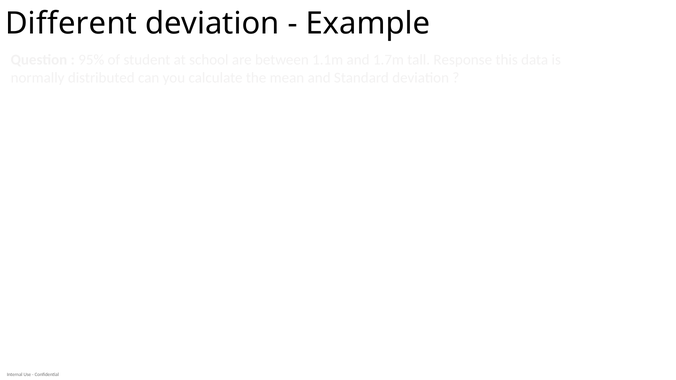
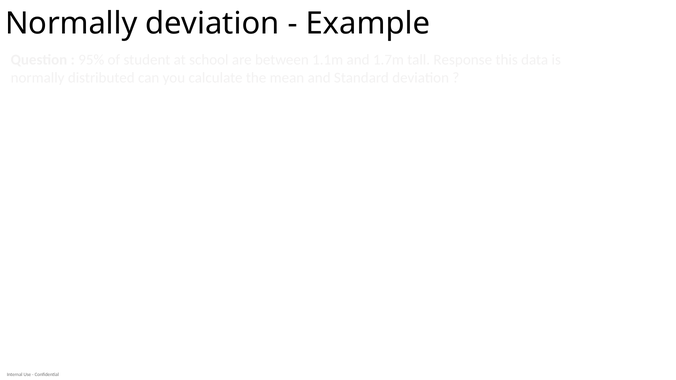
Different at (71, 23): Different -> Normally
